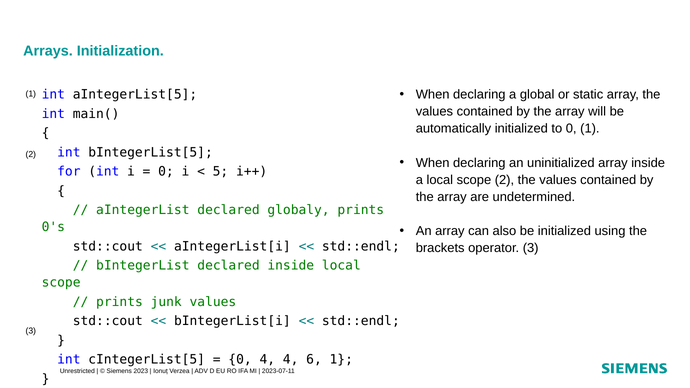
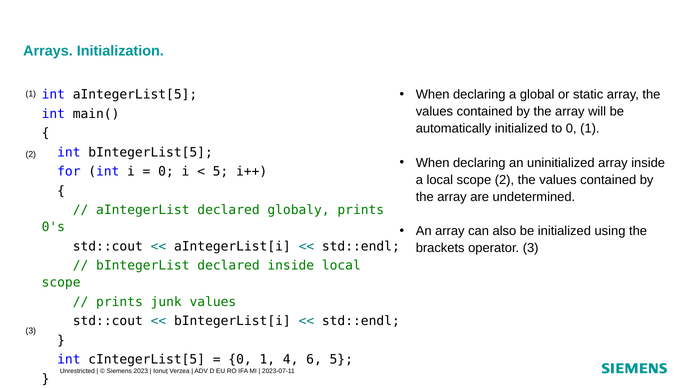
4 at (267, 360): 4 -> 1
6 1: 1 -> 5
